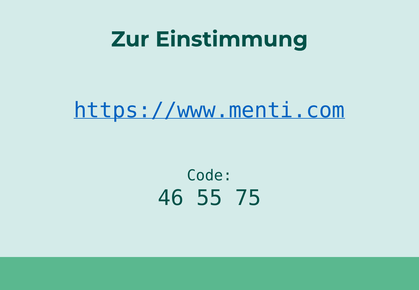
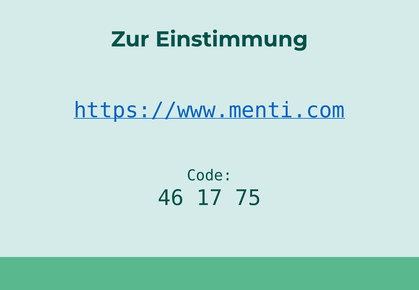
55: 55 -> 17
